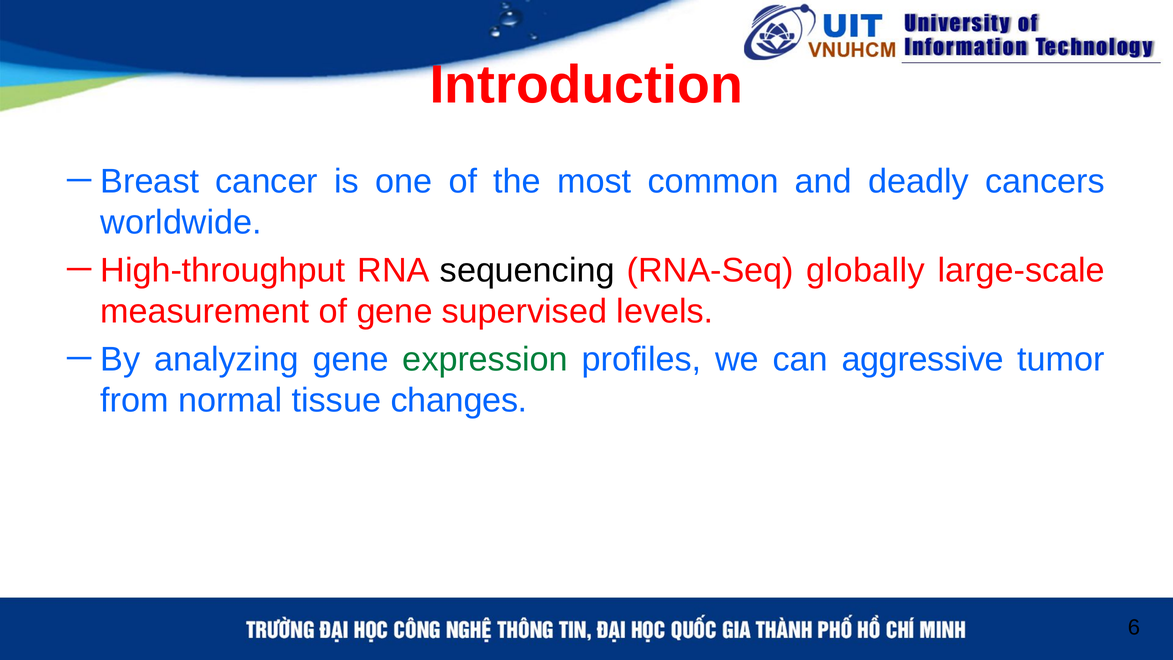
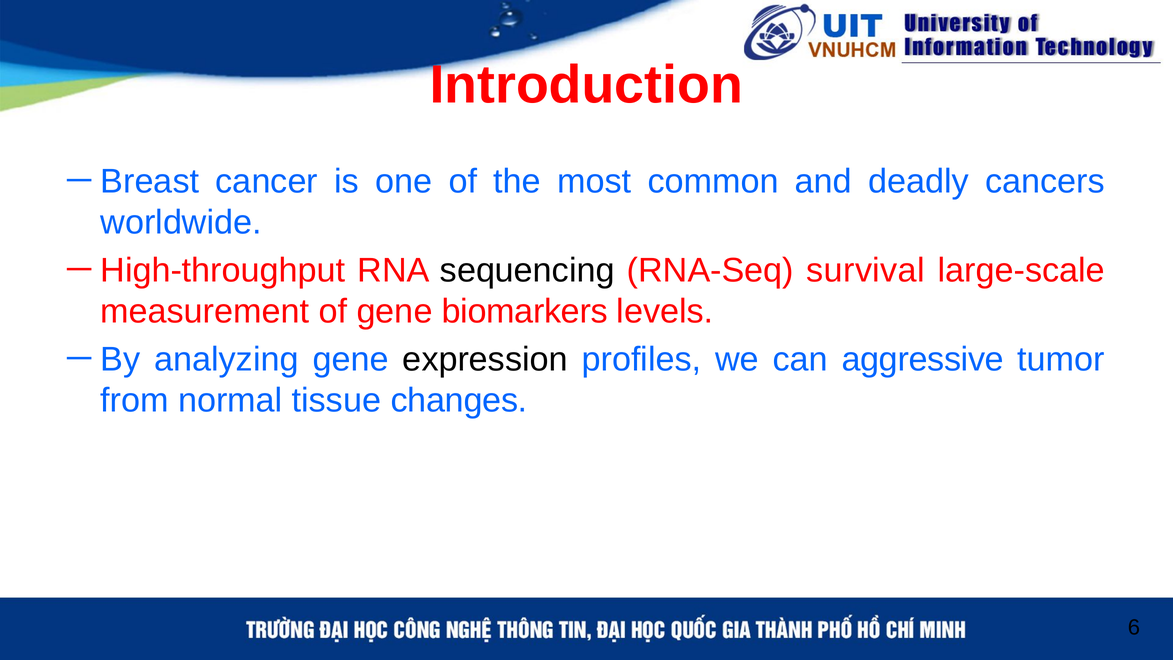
globally: globally -> survival
supervised: supervised -> biomarkers
expression colour: green -> black
